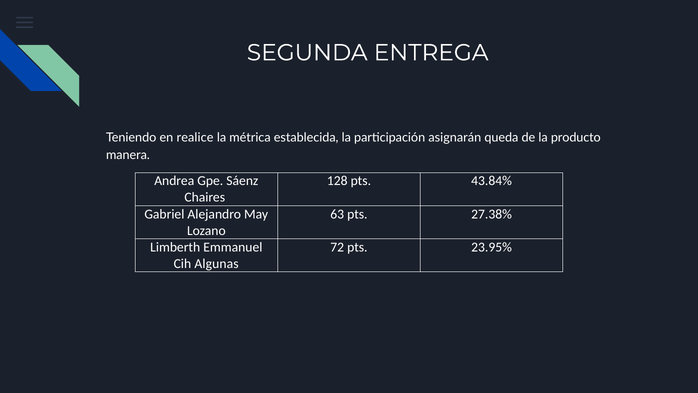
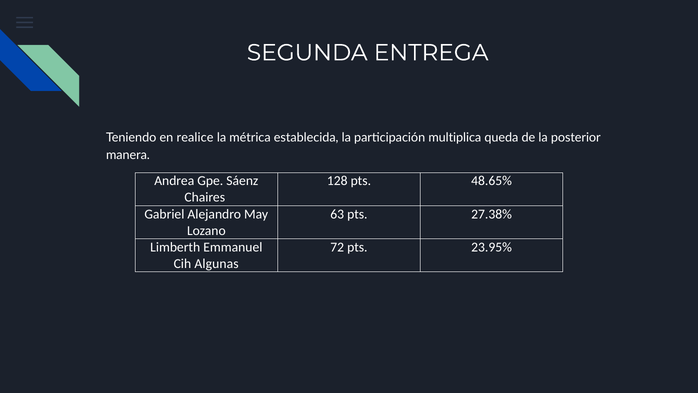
asignarán: asignarán -> multiplica
producto: producto -> posterior
43.84%: 43.84% -> 48.65%
